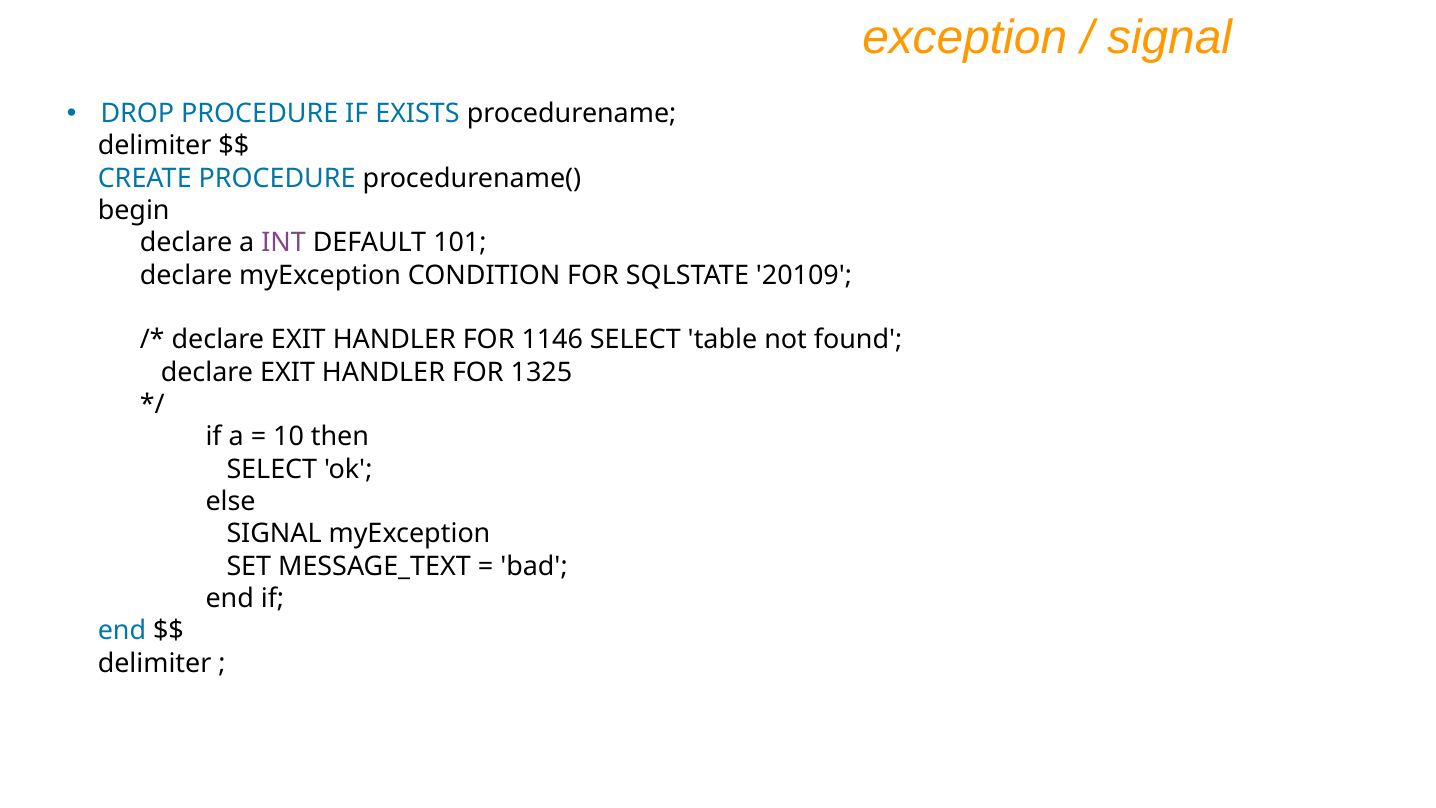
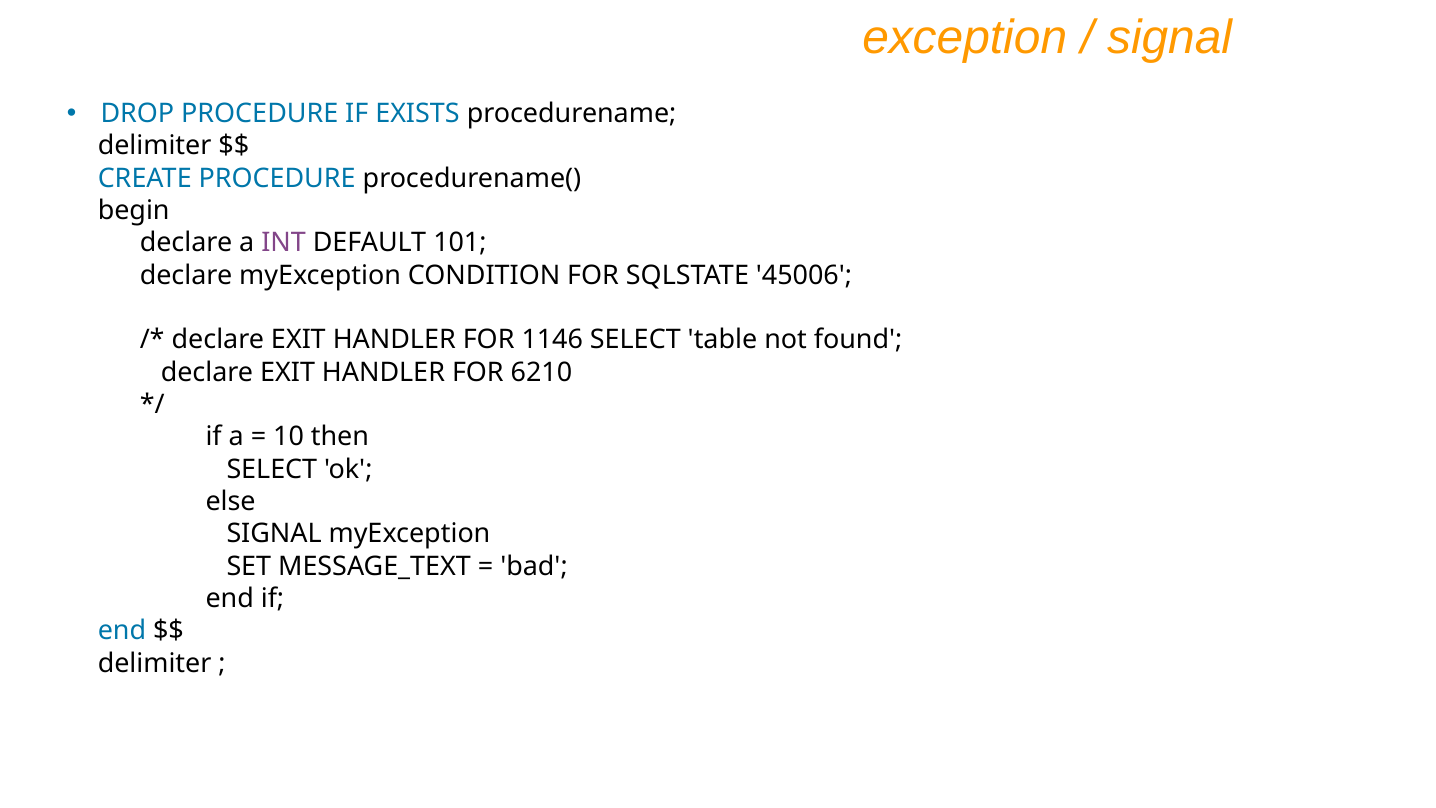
20109: 20109 -> 45006
1325: 1325 -> 6210
